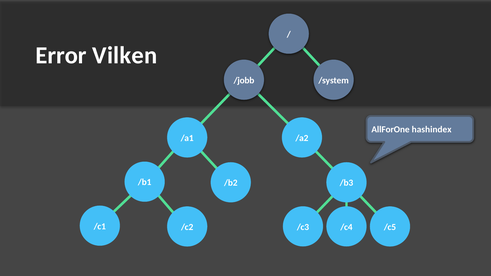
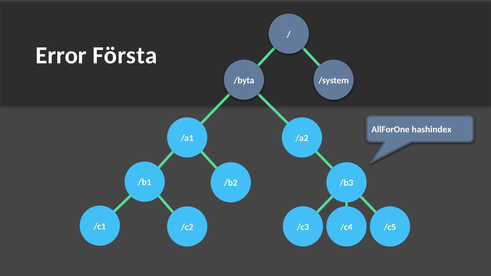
Vilken: Vilken -> Första
/jobb: /jobb -> /byta
